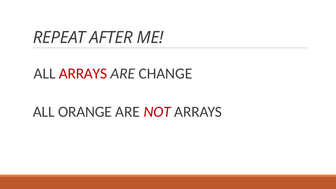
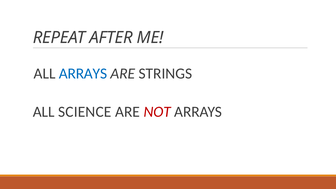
ARRAYS at (83, 74) colour: red -> blue
CHANGE: CHANGE -> STRINGS
ORANGE: ORANGE -> SCIENCE
